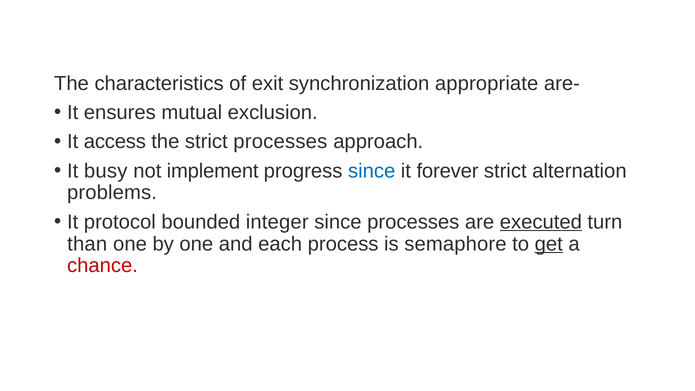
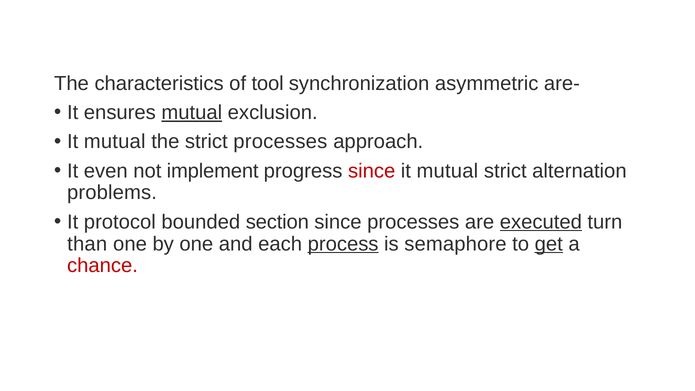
exit: exit -> tool
appropriate: appropriate -> asymmetric
mutual at (192, 113) underline: none -> present
access at (115, 142): access -> mutual
busy: busy -> even
since at (372, 171) colour: blue -> red
forever at (448, 171): forever -> mutual
integer: integer -> section
process underline: none -> present
